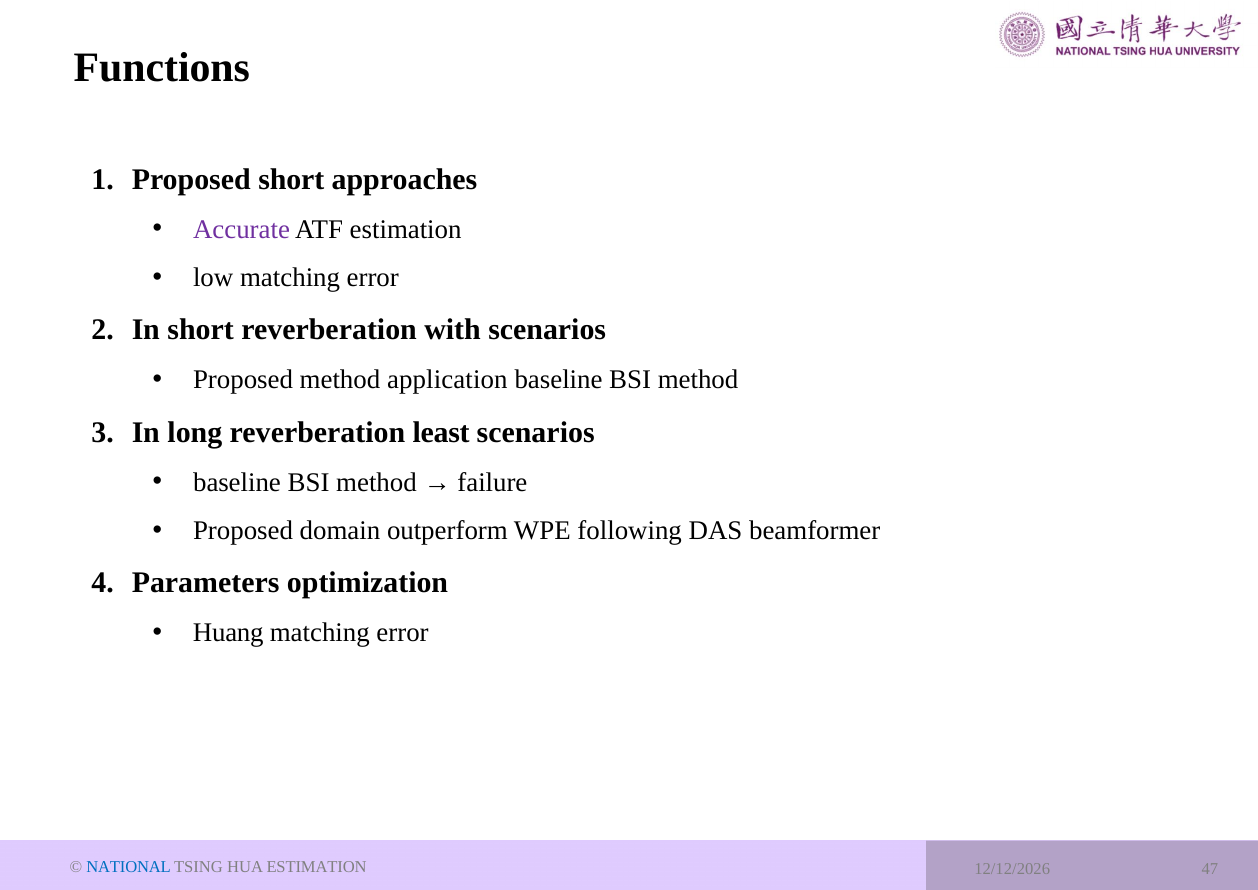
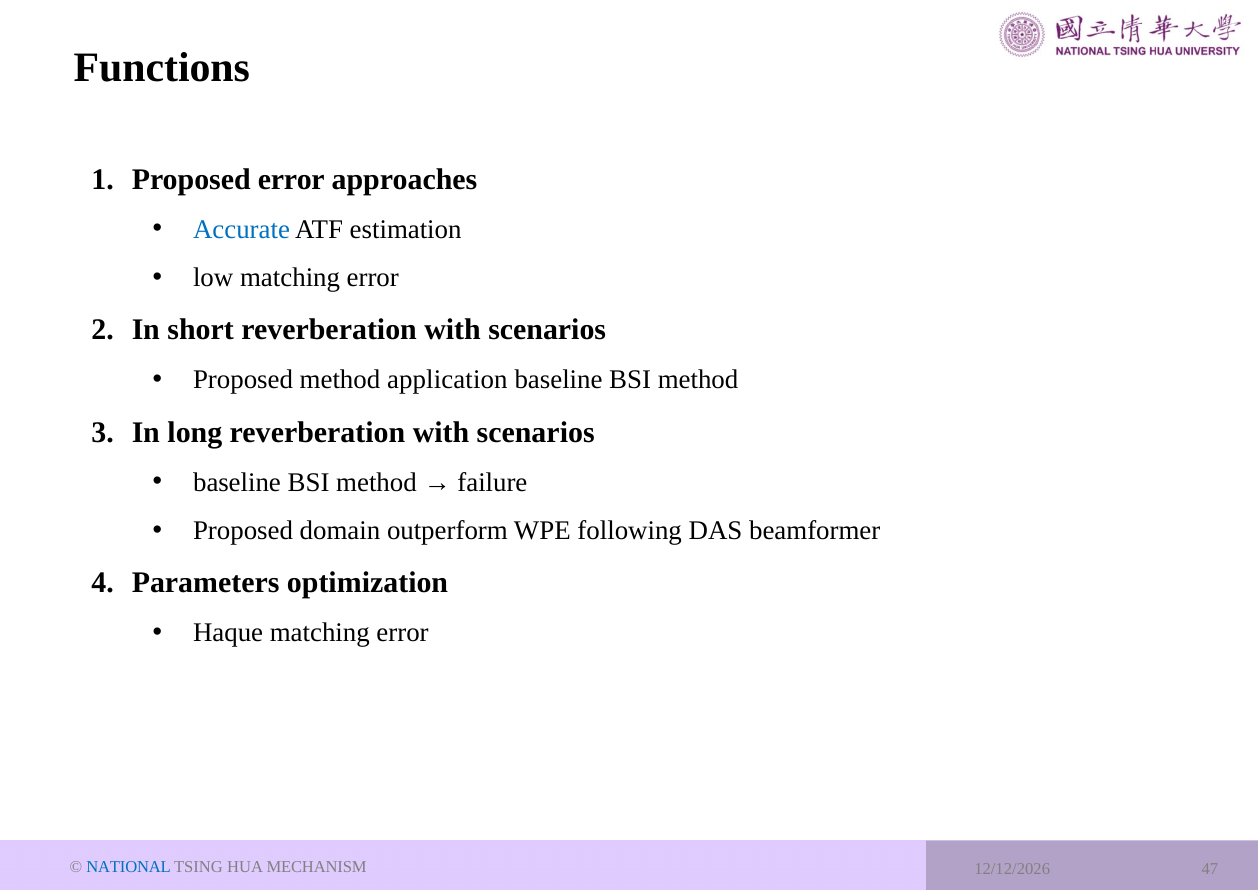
Proposed short: short -> error
Accurate colour: purple -> blue
long reverberation least: least -> with
Huang: Huang -> Haque
HUA ESTIMATION: ESTIMATION -> MECHANISM
